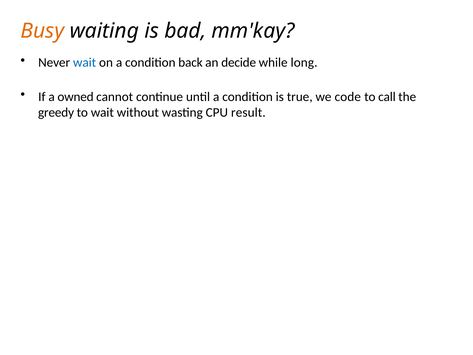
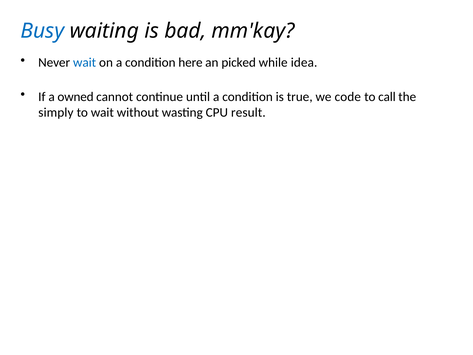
Busy colour: orange -> blue
back: back -> here
decide: decide -> picked
long: long -> idea
greedy: greedy -> simply
